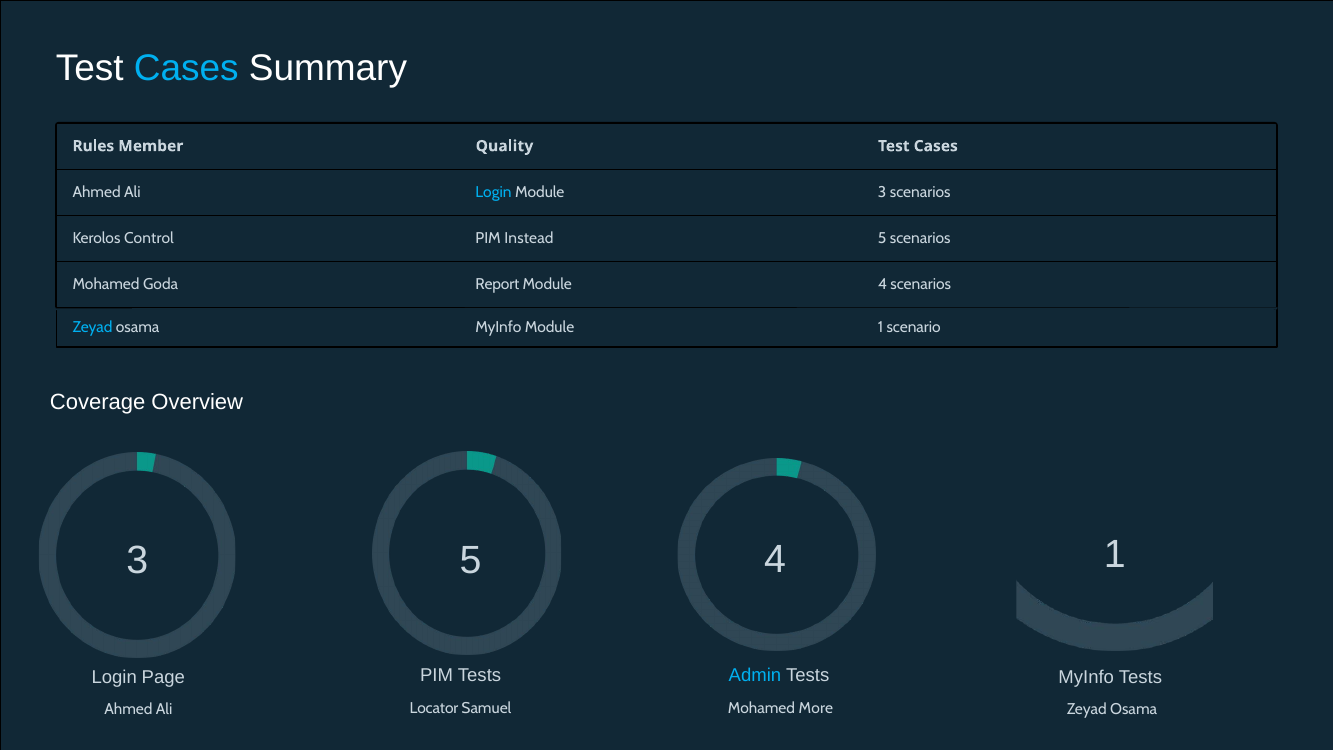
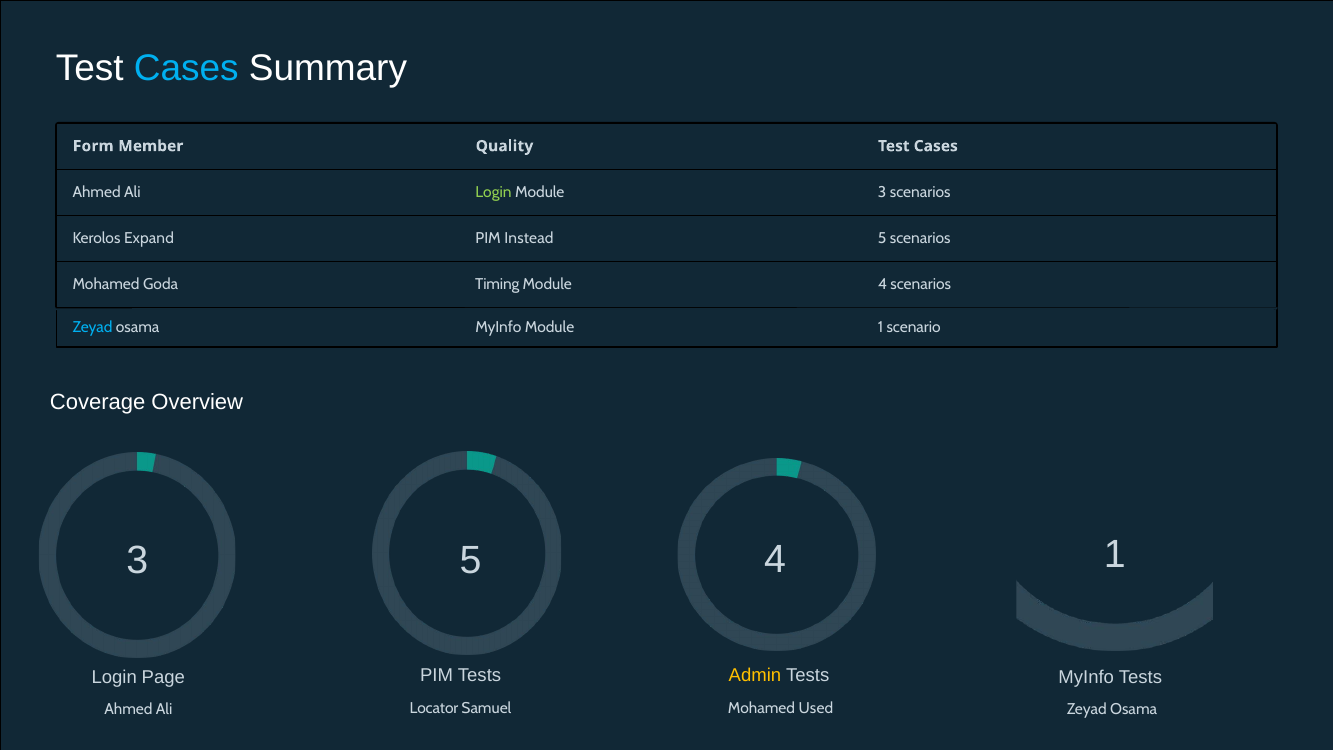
Rules: Rules -> Form
Login at (494, 192) colour: light blue -> light green
Control: Control -> Expand
Report: Report -> Timing
Admin colour: light blue -> yellow
More: More -> Used
